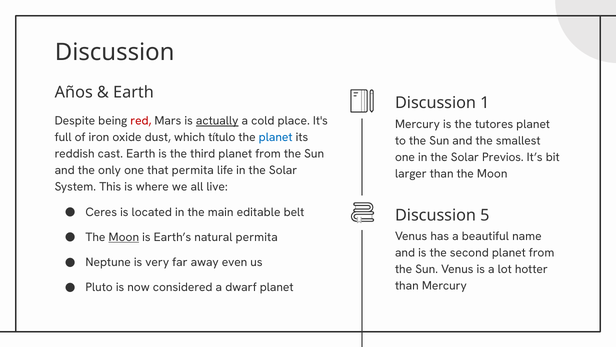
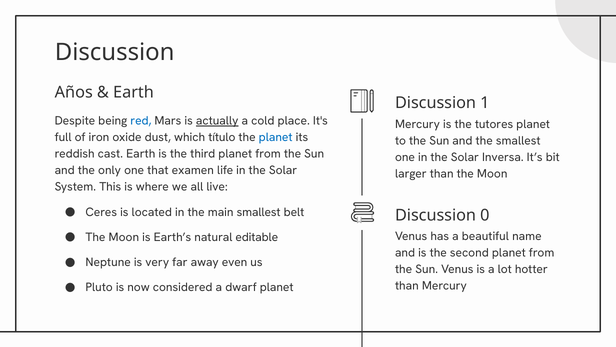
red colour: red -> blue
Previos: Previos -> Inversa
that permita: permita -> examen
main editable: editable -> smallest
5: 5 -> 0
Moon at (124, 237) underline: present -> none
natural permita: permita -> editable
